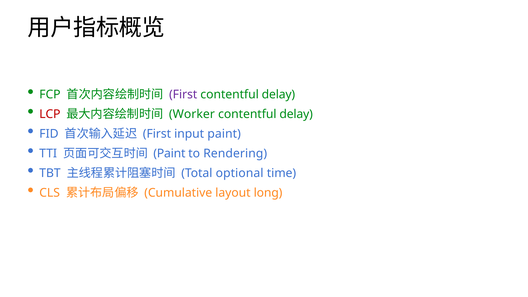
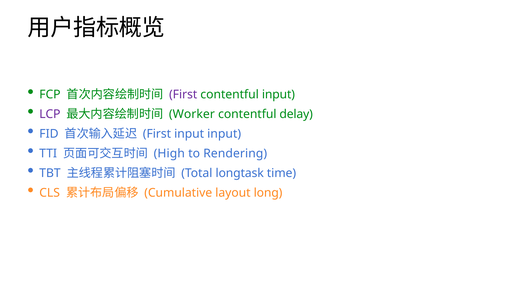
delay at (278, 94): delay -> input
LCP colour: red -> purple
input paint: paint -> input
Paint at (169, 153): Paint -> High
optional: optional -> longtask
